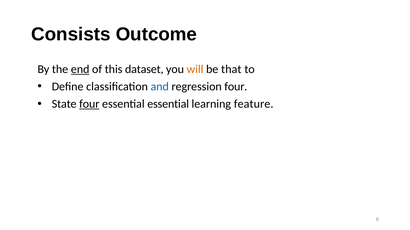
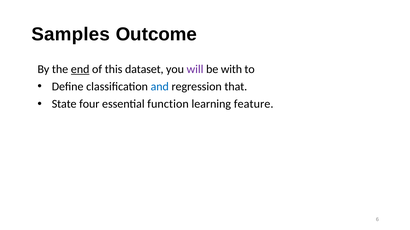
Consists: Consists -> Samples
will colour: orange -> purple
that: that -> with
regression four: four -> that
four at (89, 104) underline: present -> none
essential essential: essential -> function
